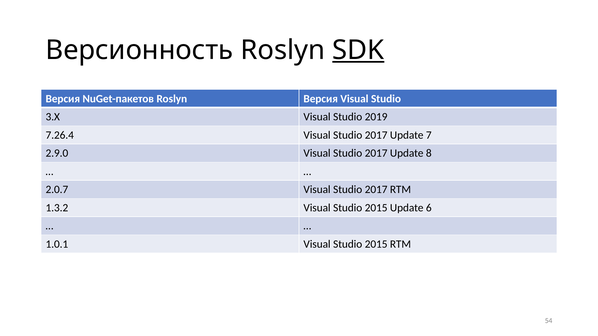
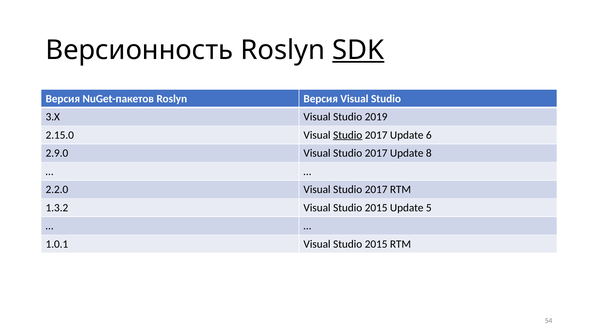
7.26.4: 7.26.4 -> 2.15.0
Studio at (348, 135) underline: none -> present
7: 7 -> 6
2.0.7: 2.0.7 -> 2.2.0
6: 6 -> 5
